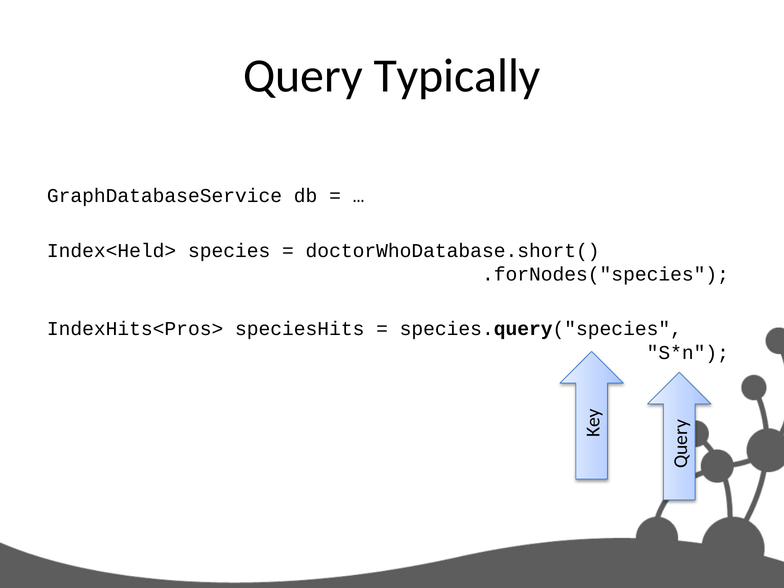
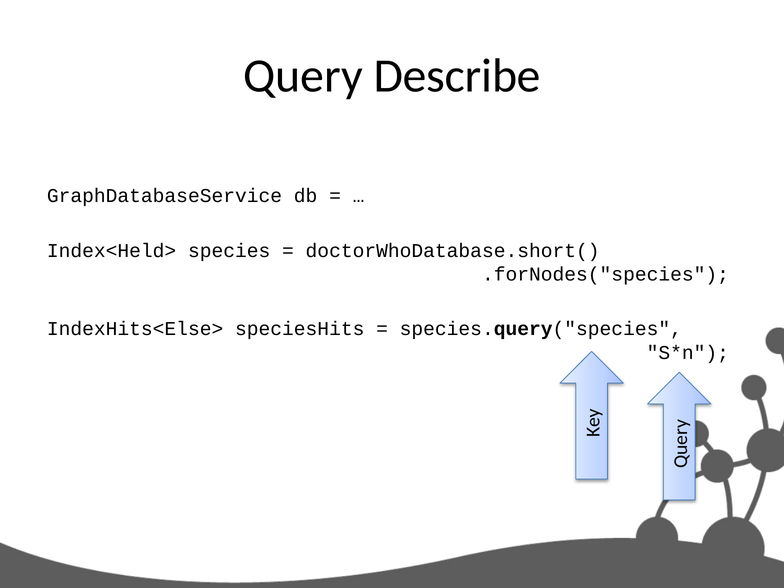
Typically: Typically -> Describe
IndexHits<Pros>: IndexHits<Pros> -> IndexHits<Else>
